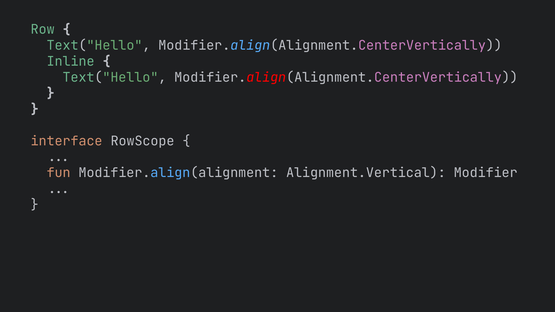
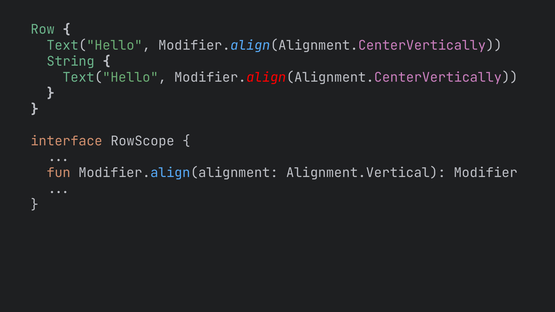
Inline: Inline -> String
